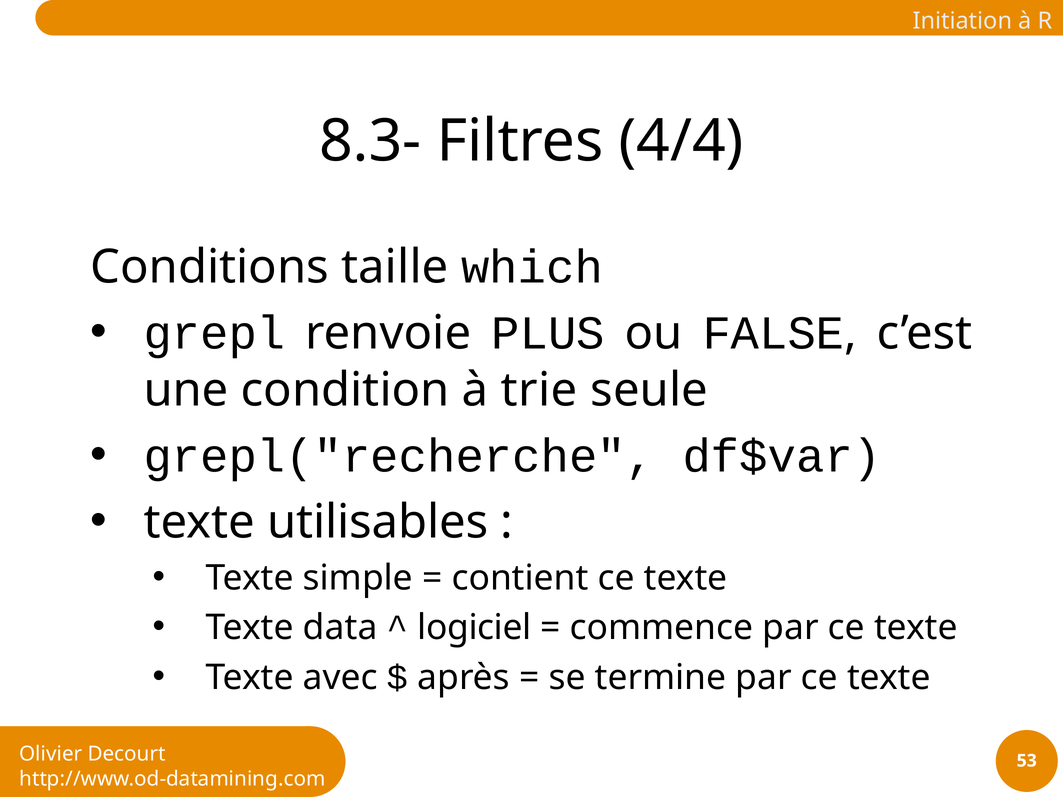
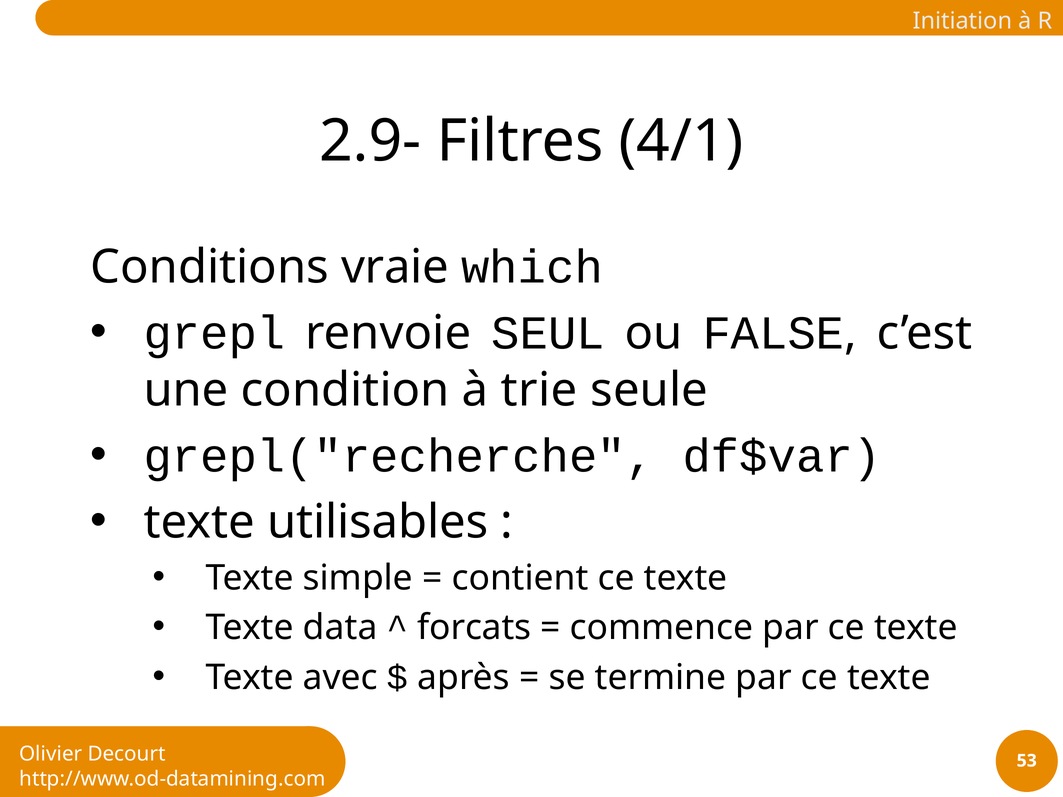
8.3-: 8.3- -> 2.9-
4/4: 4/4 -> 4/1
taille: taille -> vraie
PLUS: PLUS -> SEUL
logiciel: logiciel -> forcats
